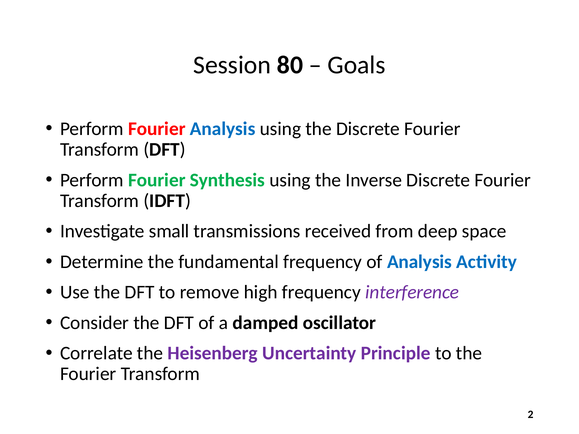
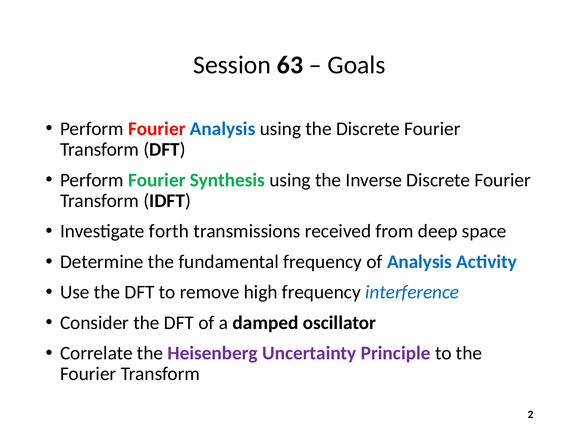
80: 80 -> 63
small: small -> forth
interference colour: purple -> blue
